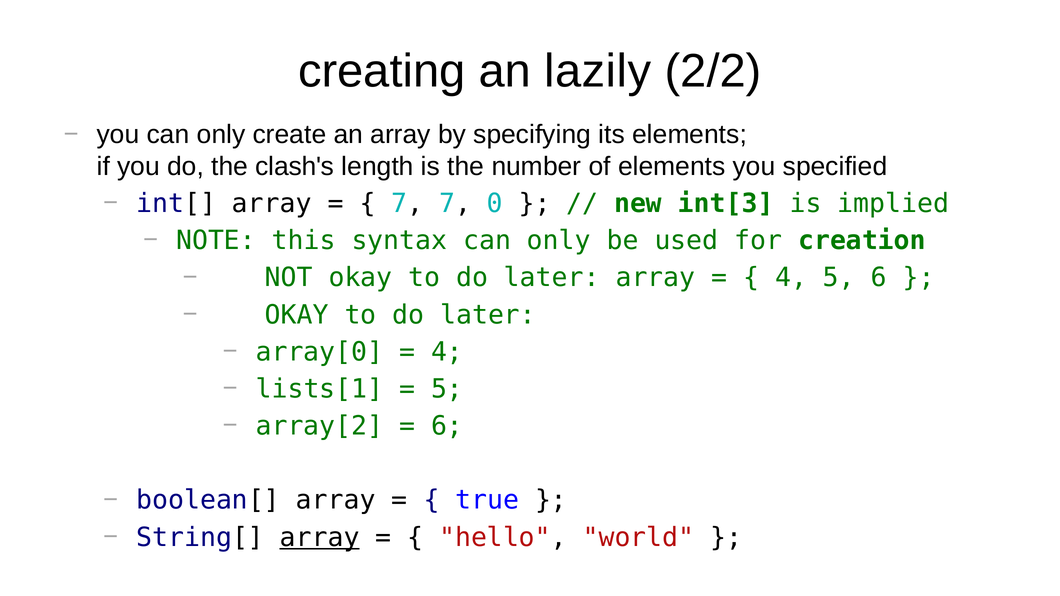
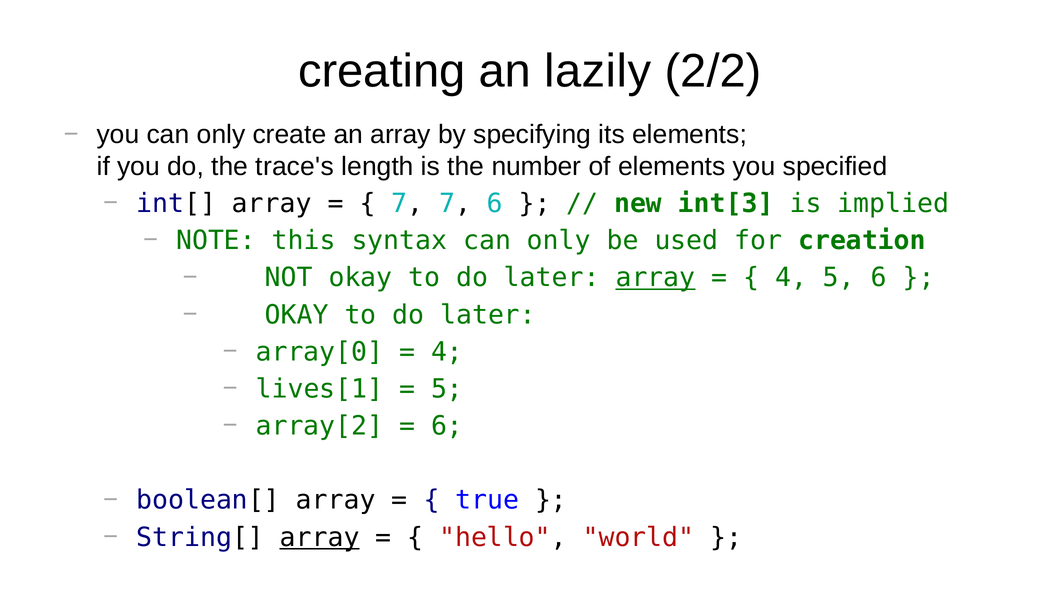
clash's: clash's -> trace's
7 0: 0 -> 6
array at (655, 278) underline: none -> present
lists[1: lists[1 -> lives[1
